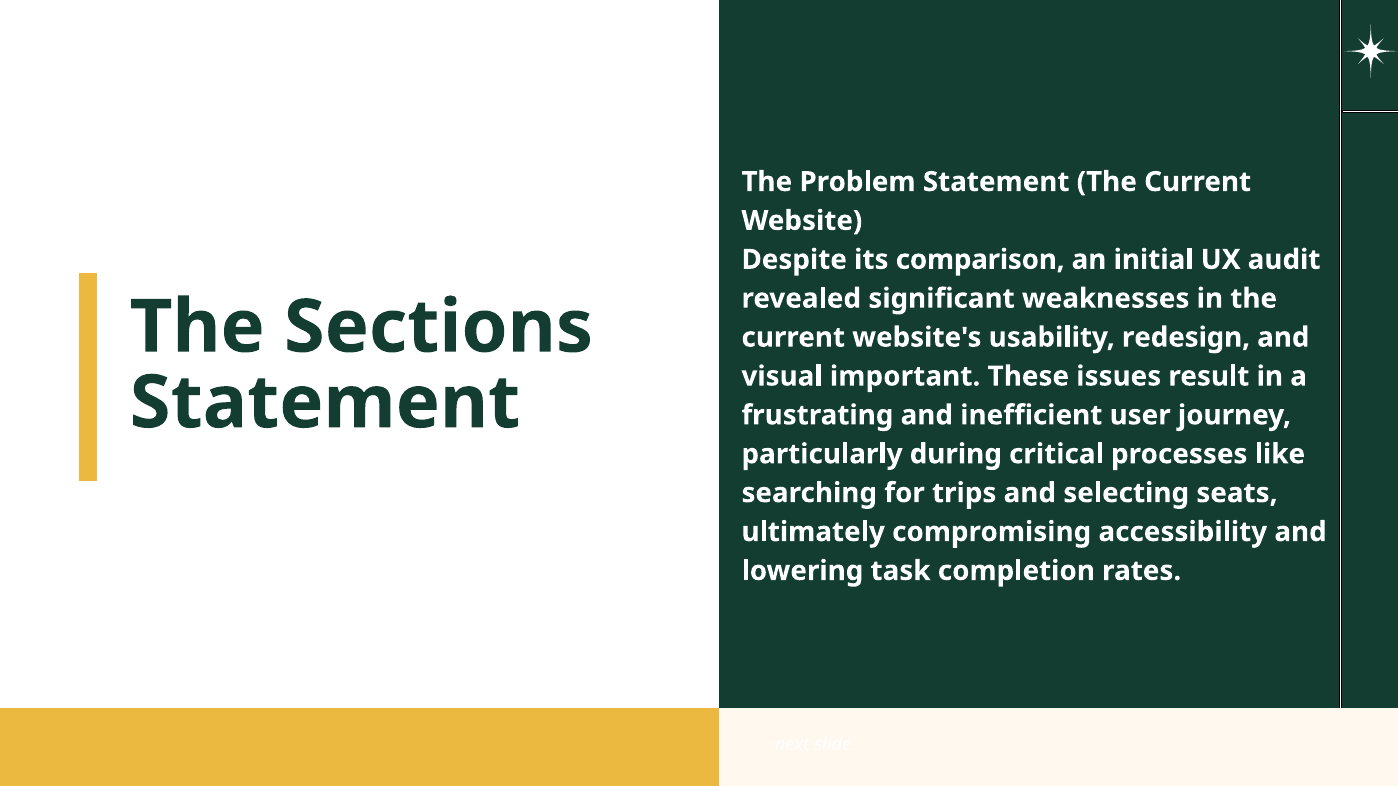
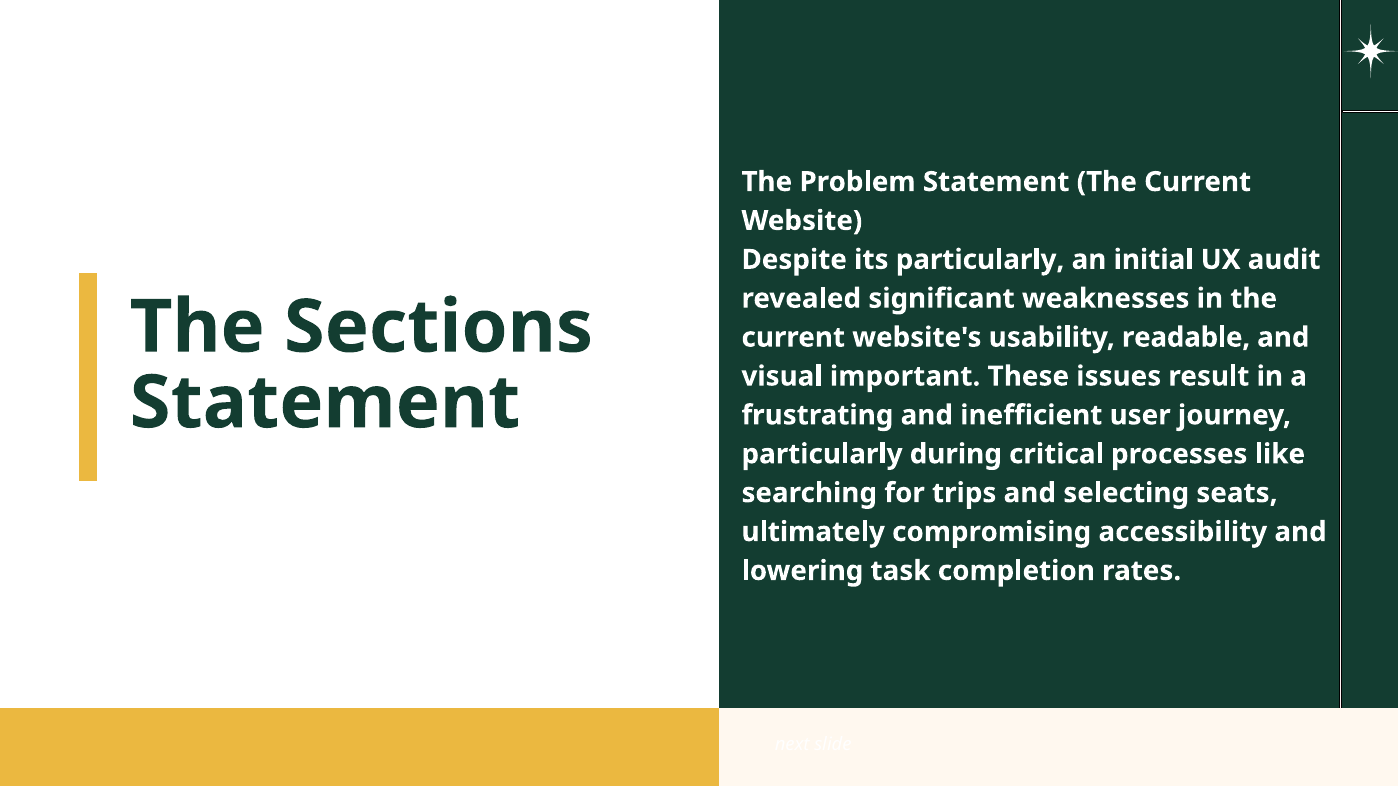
its comparison: comparison -> particularly
redesign: redesign -> readable
